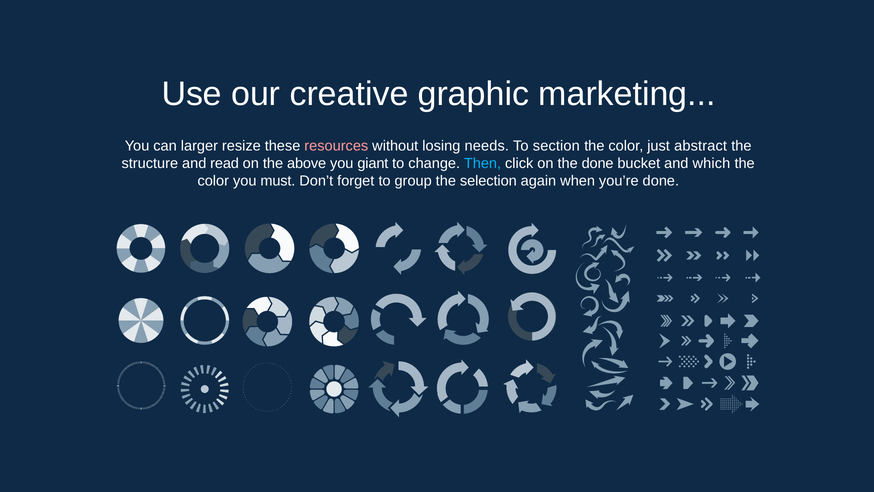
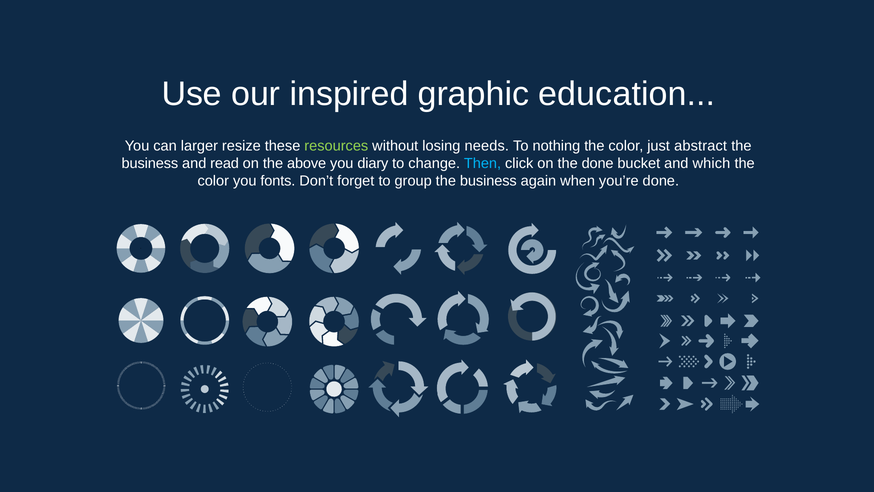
creative: creative -> inspired
marketing: marketing -> education
resources colour: pink -> light green
section: section -> nothing
structure at (150, 163): structure -> business
giant: giant -> diary
must: must -> fonts
group the selection: selection -> business
